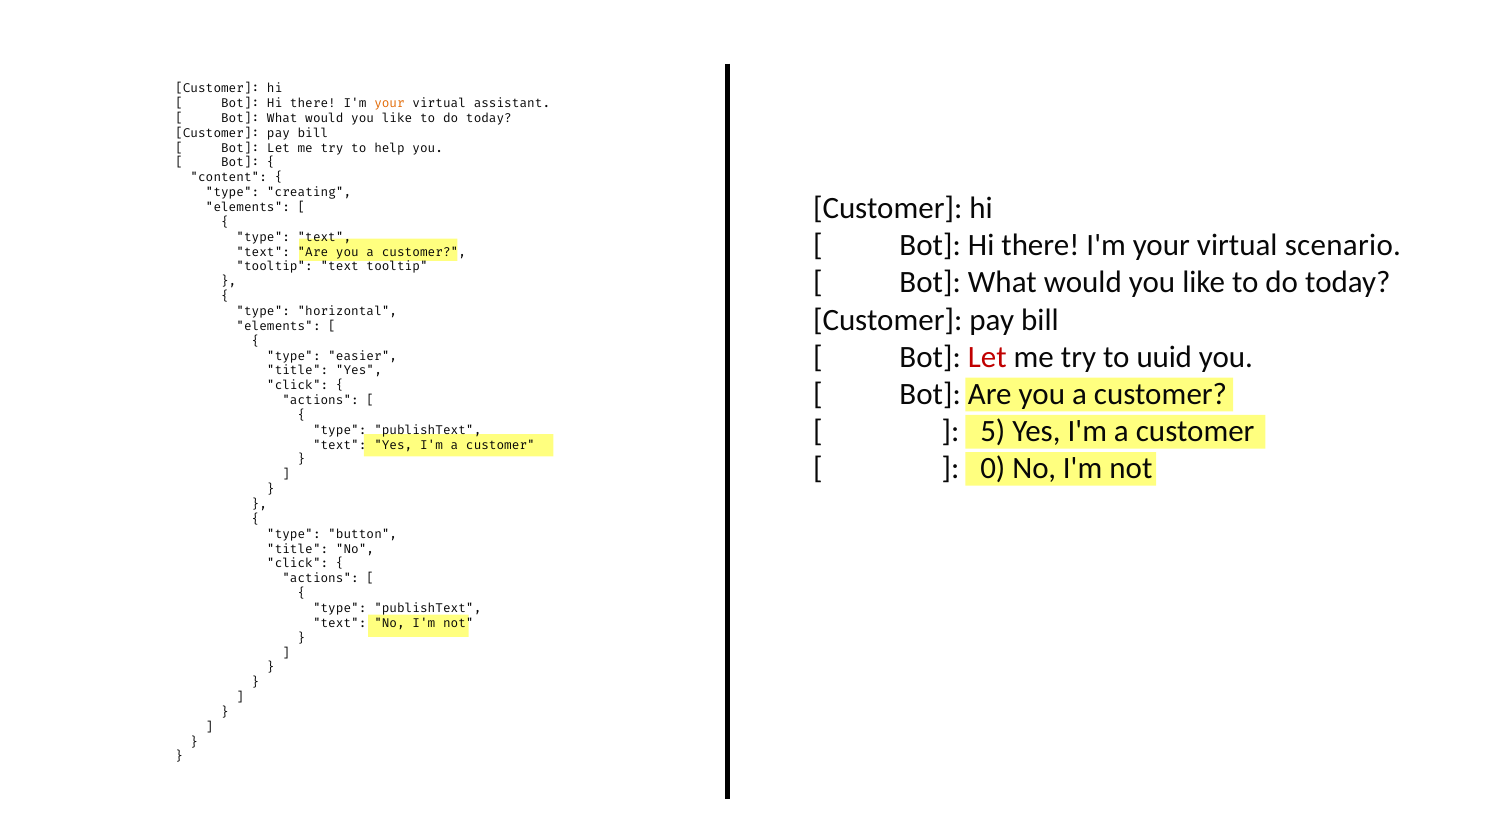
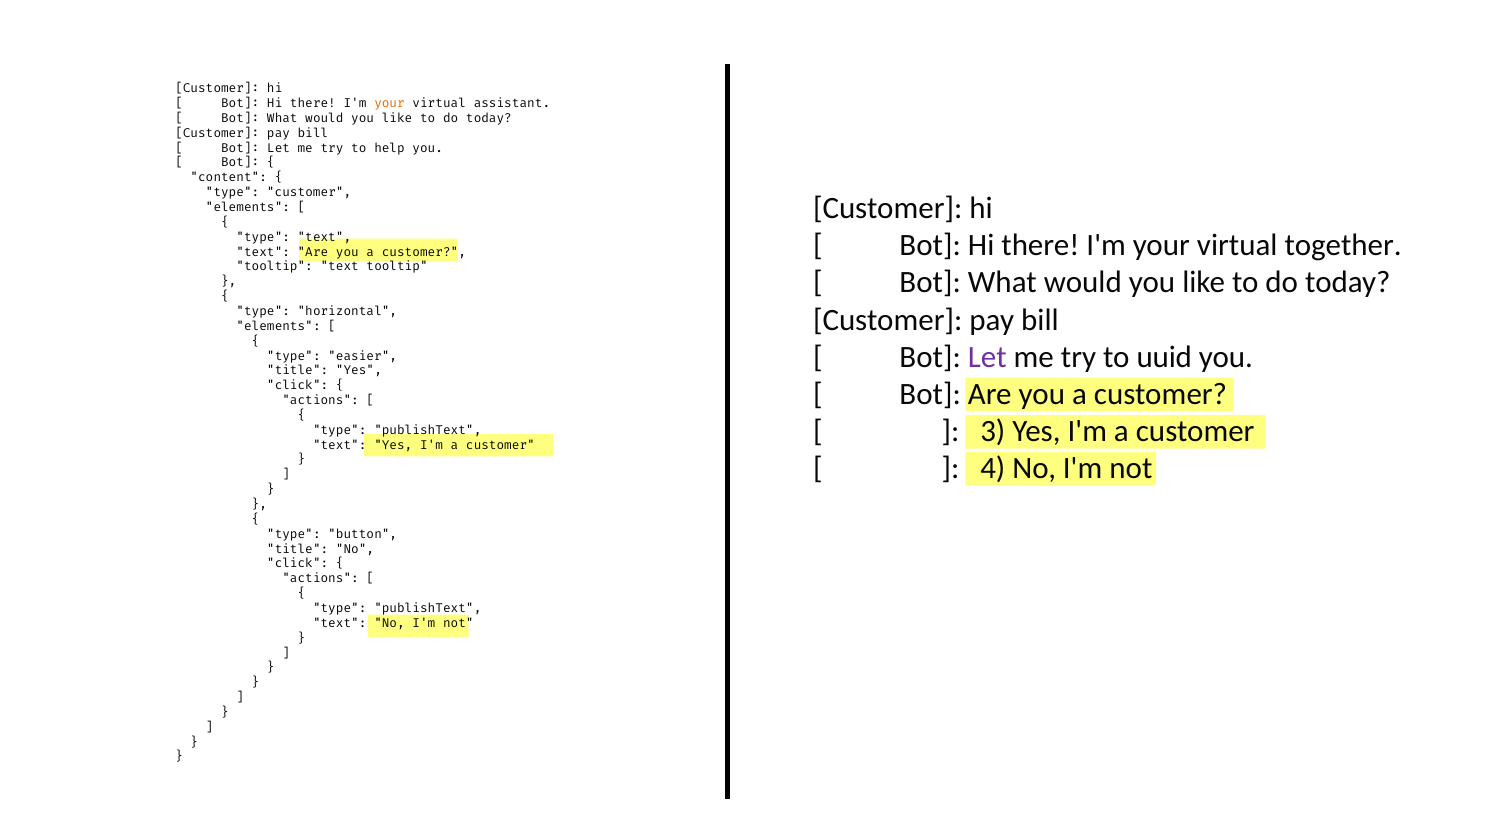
type creating: creating -> customer
scenario: scenario -> together
Let at (987, 357) colour: red -> purple
5: 5 -> 3
0: 0 -> 4
